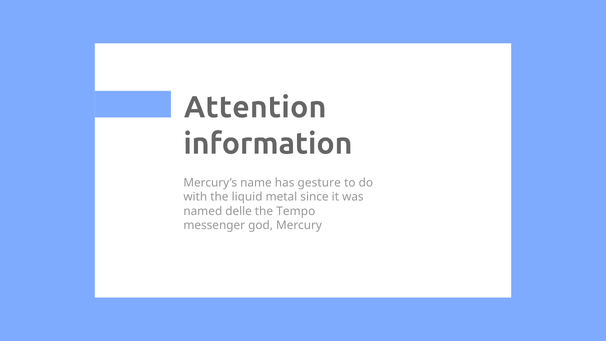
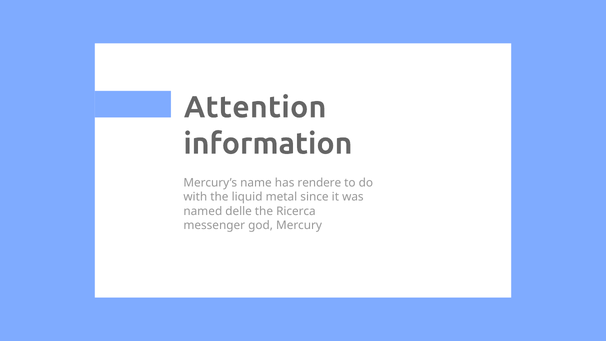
gesture: gesture -> rendere
Tempo: Tempo -> Ricerca
